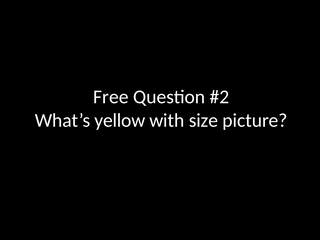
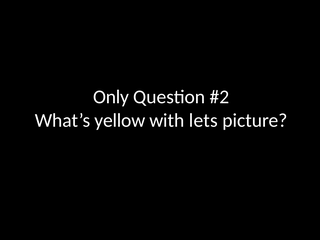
Free: Free -> Only
size: size -> lets
